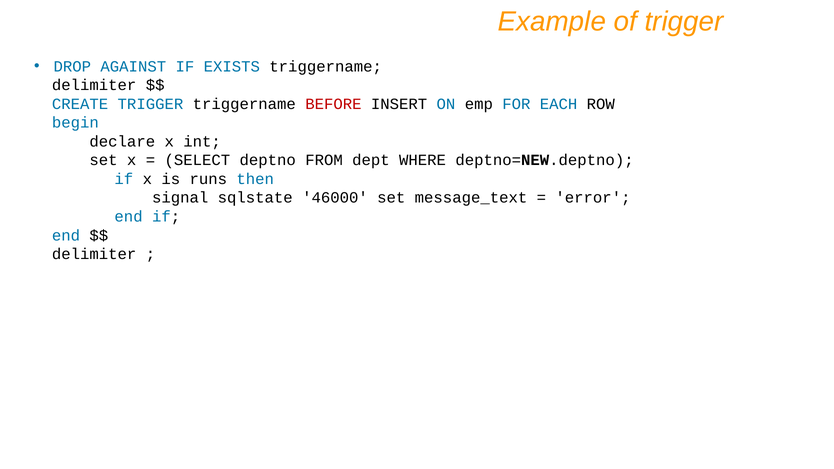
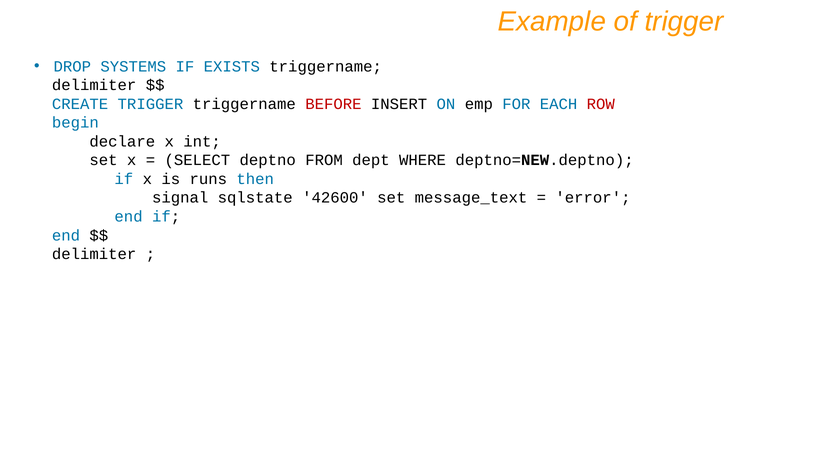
AGAINST: AGAINST -> SYSTEMS
ROW colour: black -> red
46000: 46000 -> 42600
